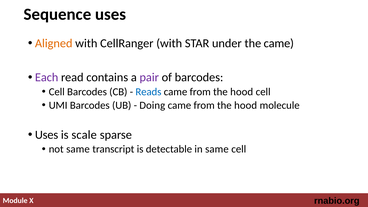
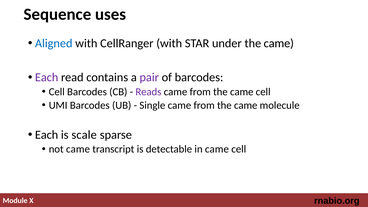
Aligned colour: orange -> blue
Reads colour: blue -> purple
hood at (242, 92): hood -> came
Doing: Doing -> Single
hood at (246, 105): hood -> came
Uses at (47, 135): Uses -> Each
not same: same -> came
in same: same -> came
